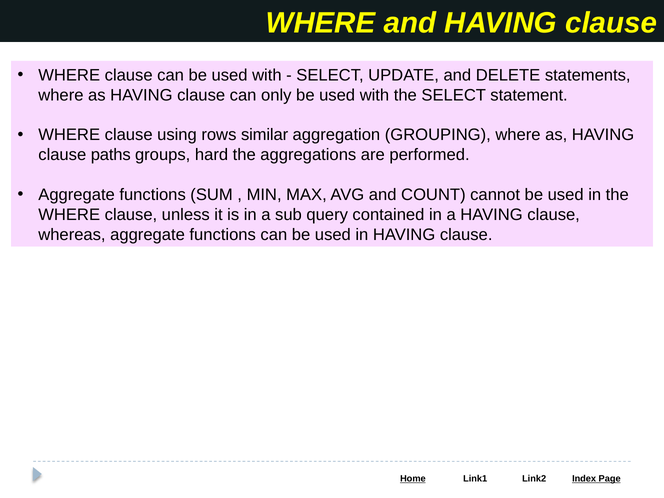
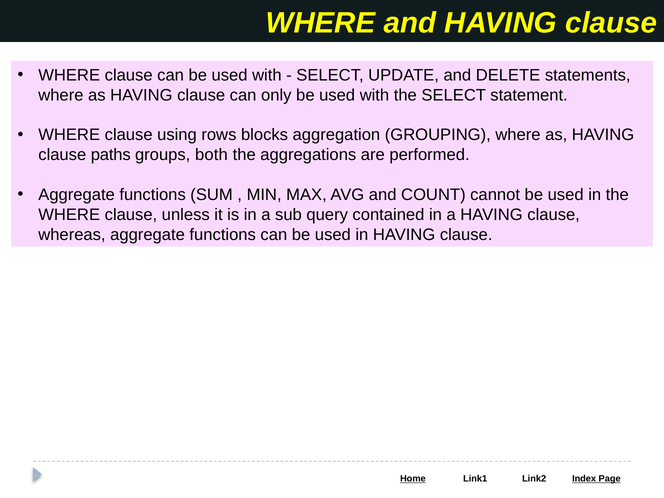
similar: similar -> blocks
hard: hard -> both
